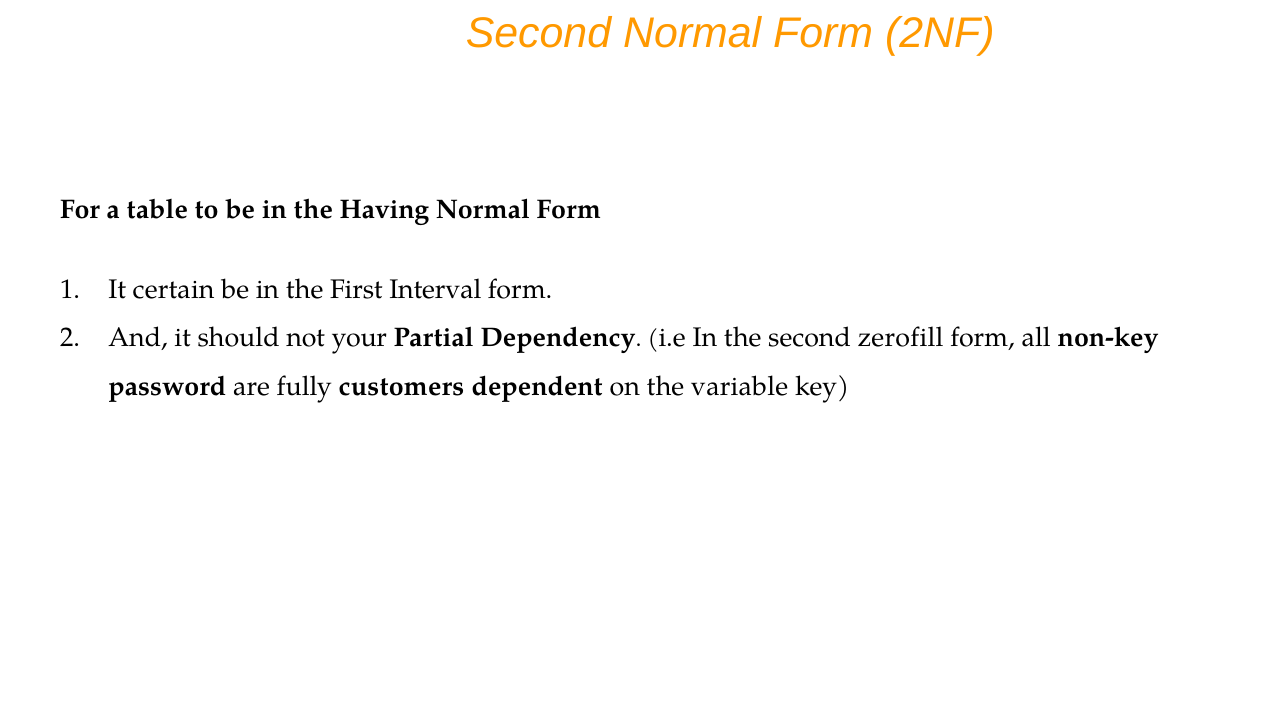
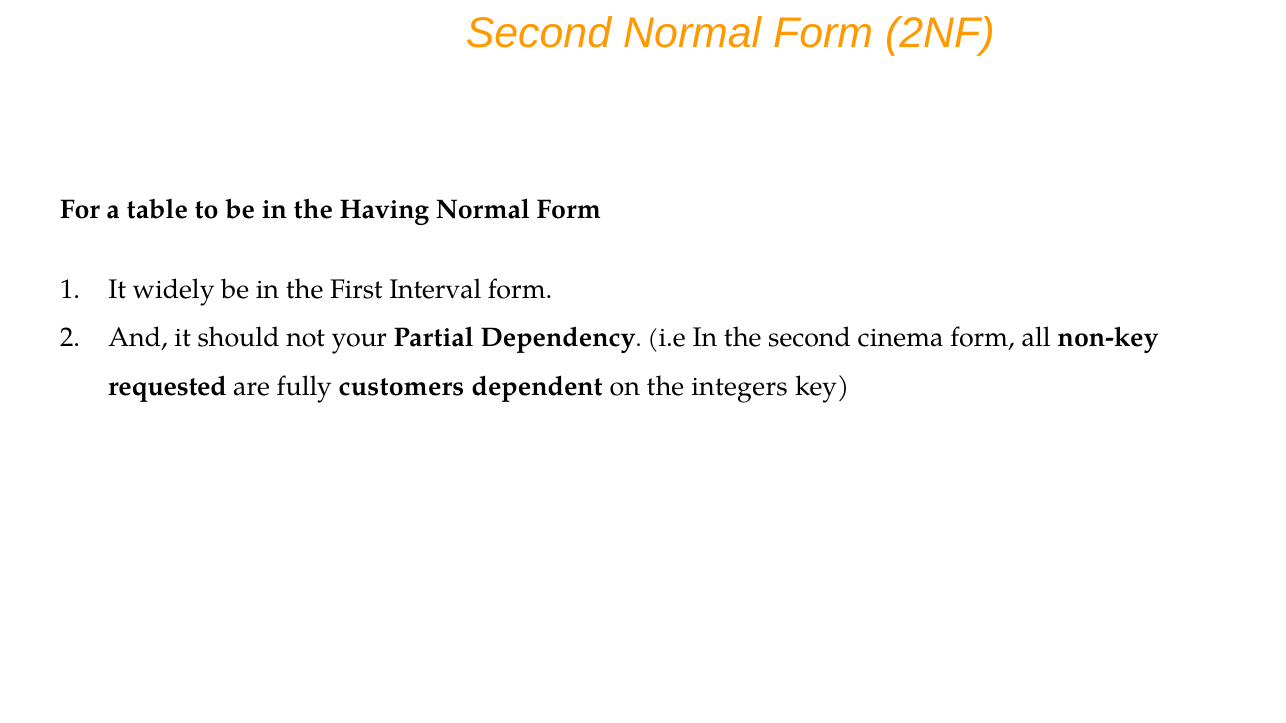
certain: certain -> widely
zerofill: zerofill -> cinema
password: password -> requested
variable: variable -> integers
